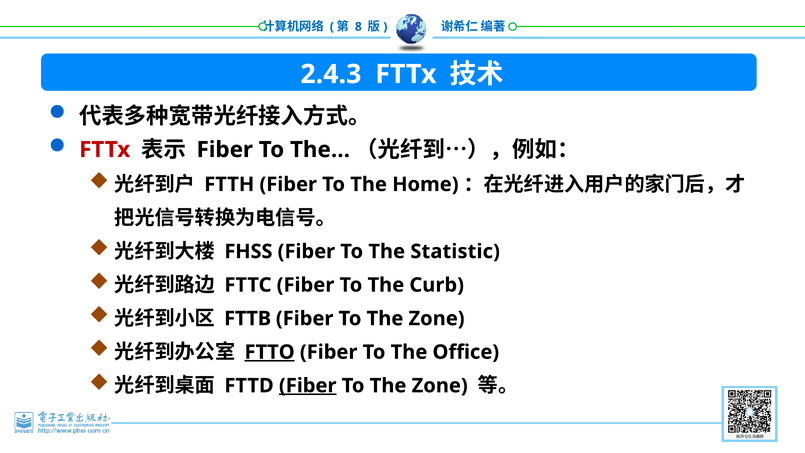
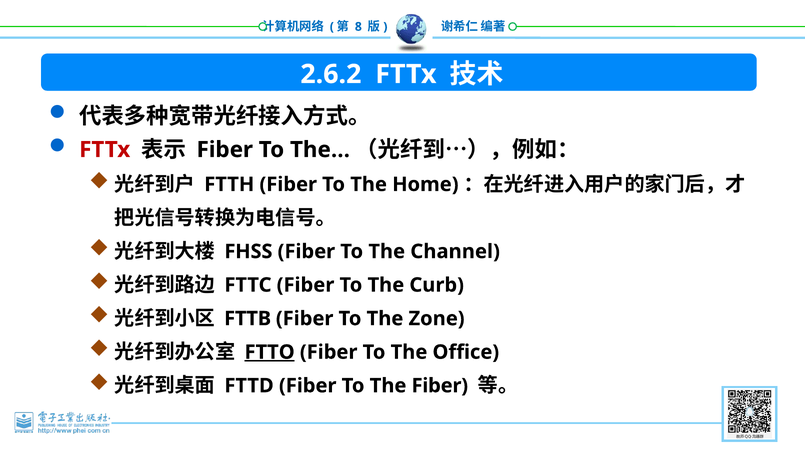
2.4.3: 2.4.3 -> 2.6.2
Statistic: Statistic -> Channel
Fiber at (308, 386) underline: present -> none
Zone at (440, 386): Zone -> Fiber
